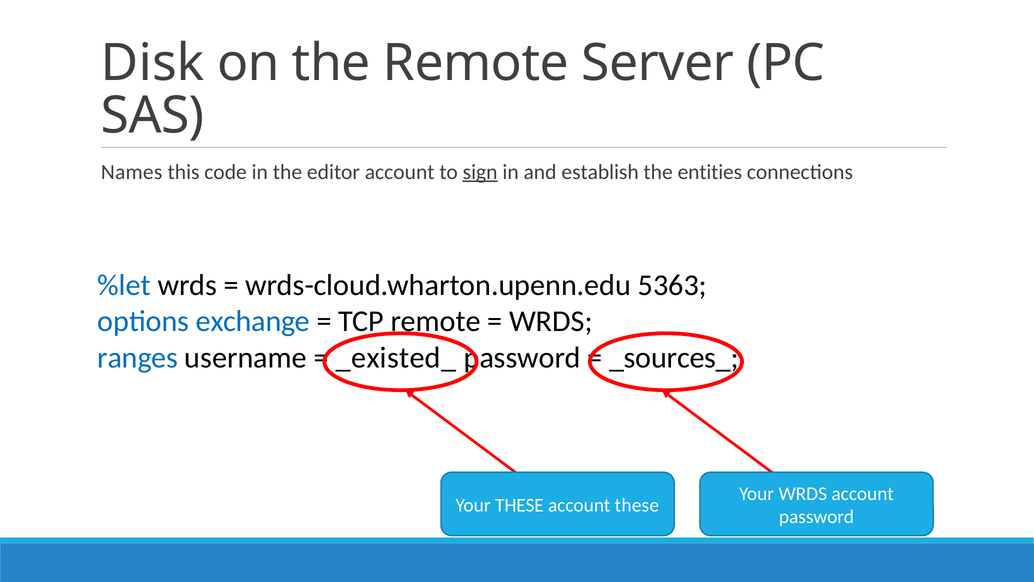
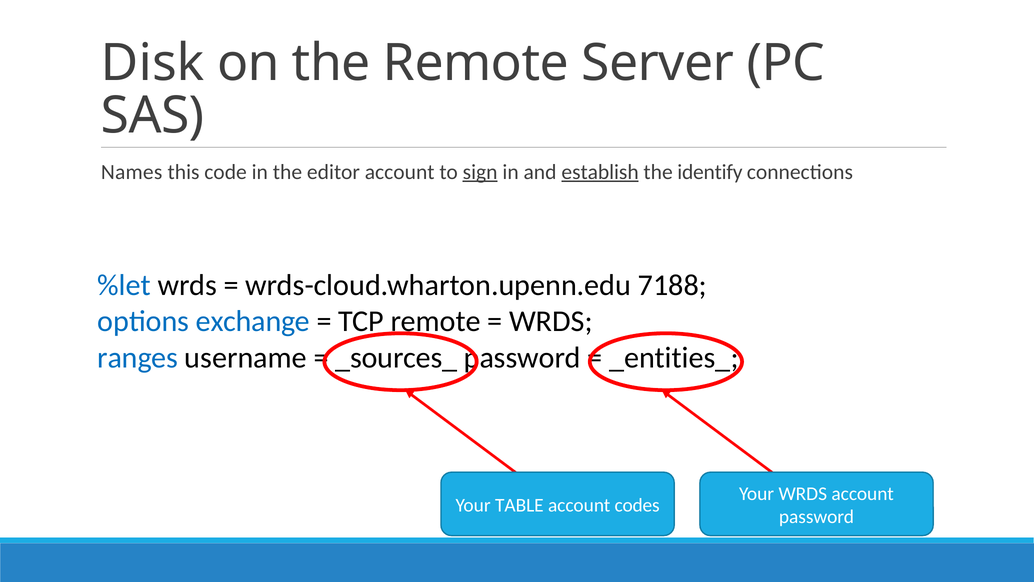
establish underline: none -> present
entities: entities -> identify
5363: 5363 -> 7188
_existed_: _existed_ -> _sources_
_sources_: _sources_ -> _entities_
Your THESE: THESE -> TABLE
account these: these -> codes
